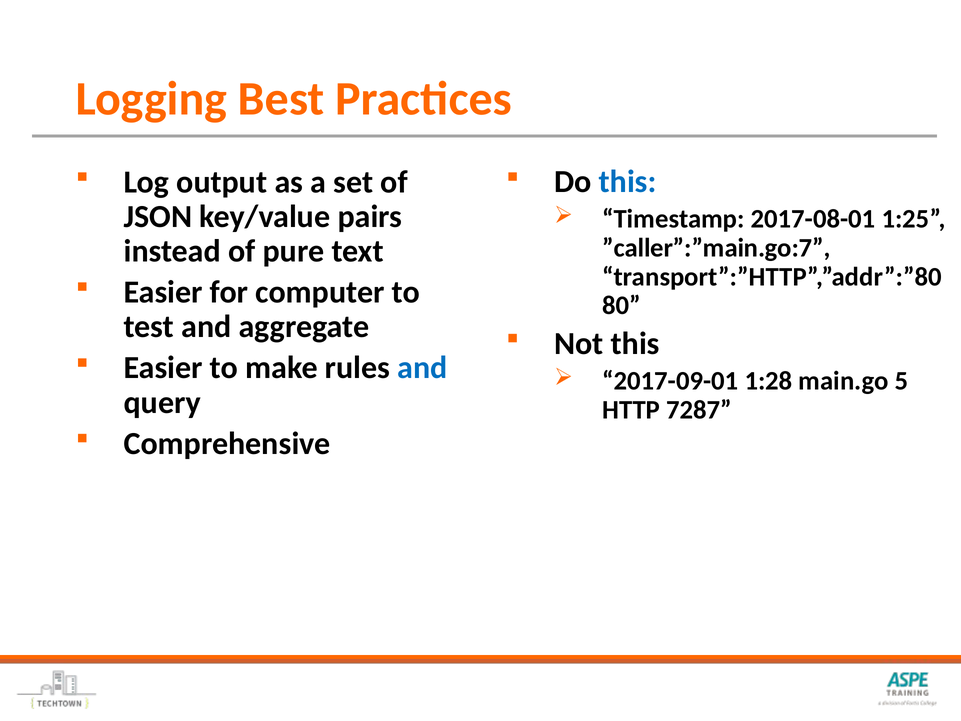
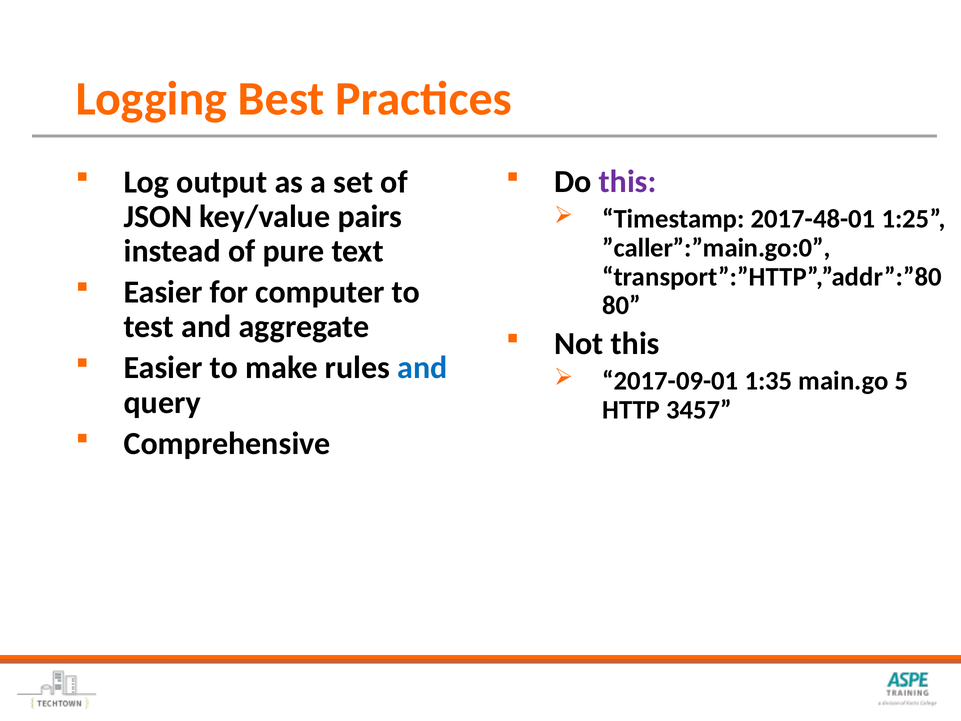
this at (628, 182) colour: blue -> purple
2017-08-01: 2017-08-01 -> 2017-48-01
”caller”:”main.go:7: ”caller”:”main.go:7 -> ”caller”:”main.go:0
1:28: 1:28 -> 1:35
7287: 7287 -> 3457
